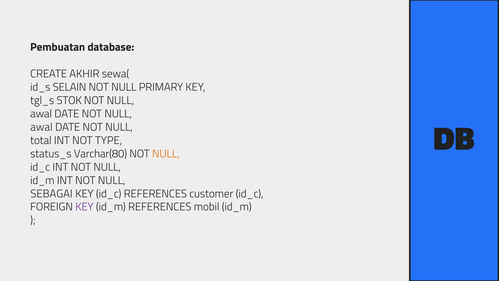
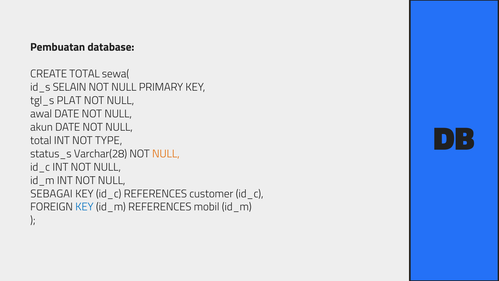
CREATE AKHIR: AKHIR -> TOTAL
STOK: STOK -> PLAT
awal at (41, 127): awal -> akun
Varchar(80: Varchar(80 -> Varchar(28
KEY at (84, 207) colour: purple -> blue
